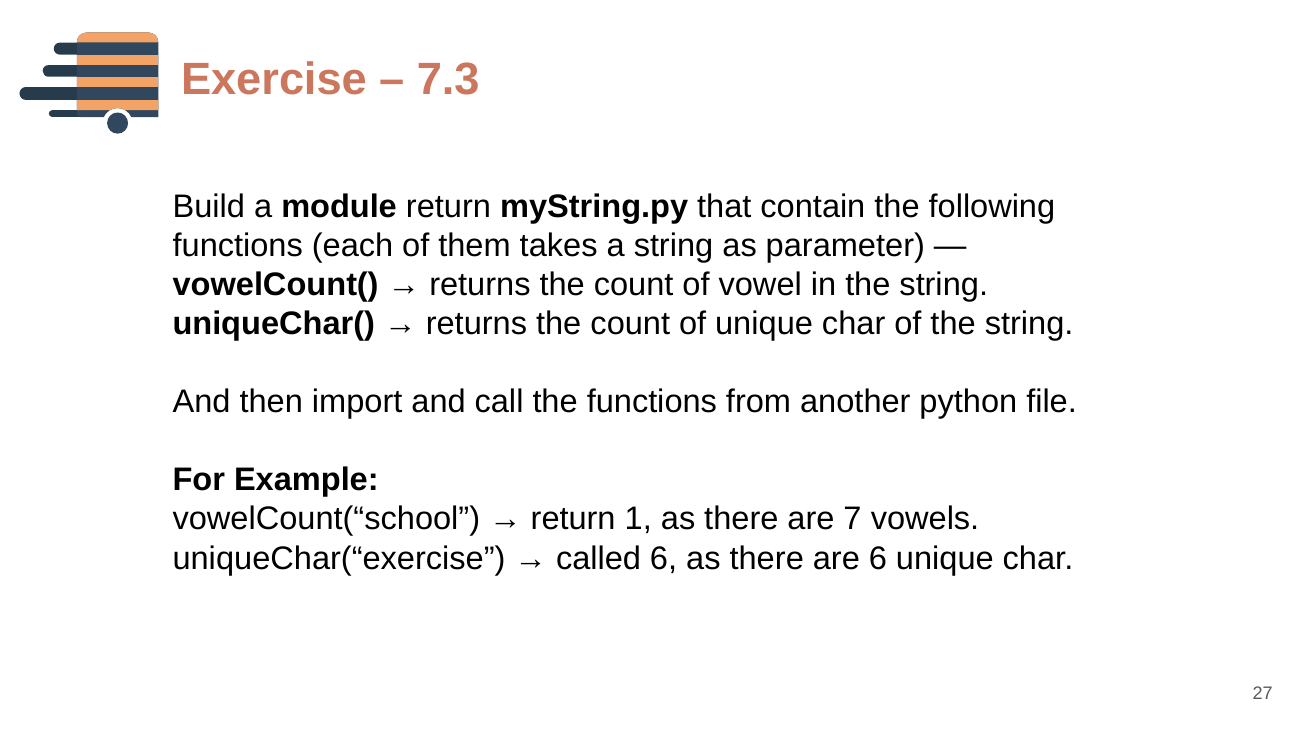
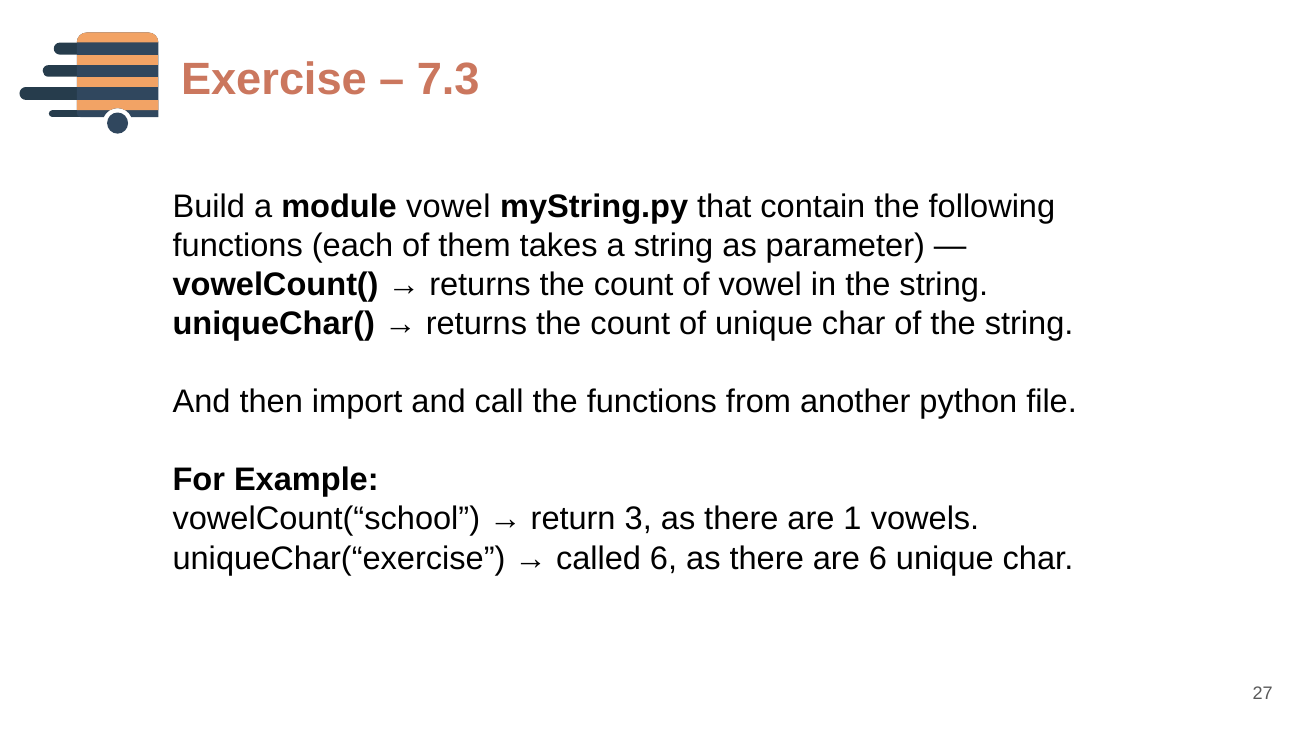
module return: return -> vowel
1: 1 -> 3
7: 7 -> 1
